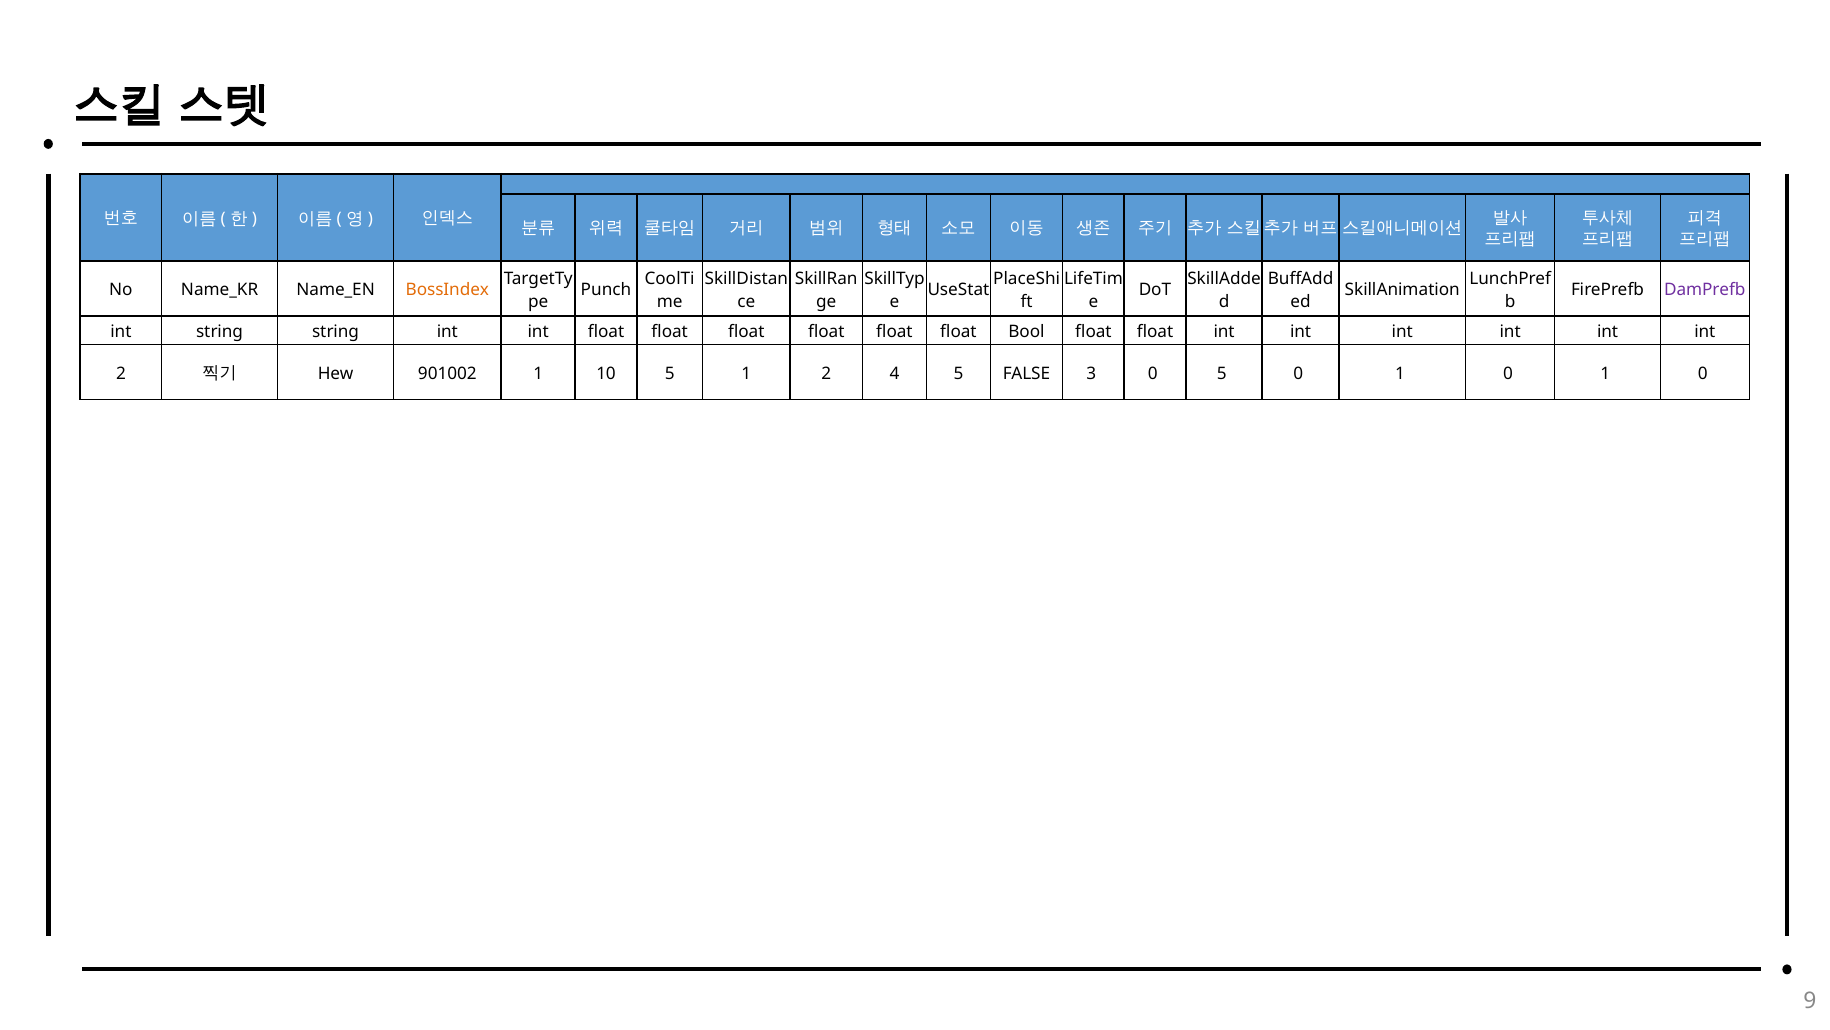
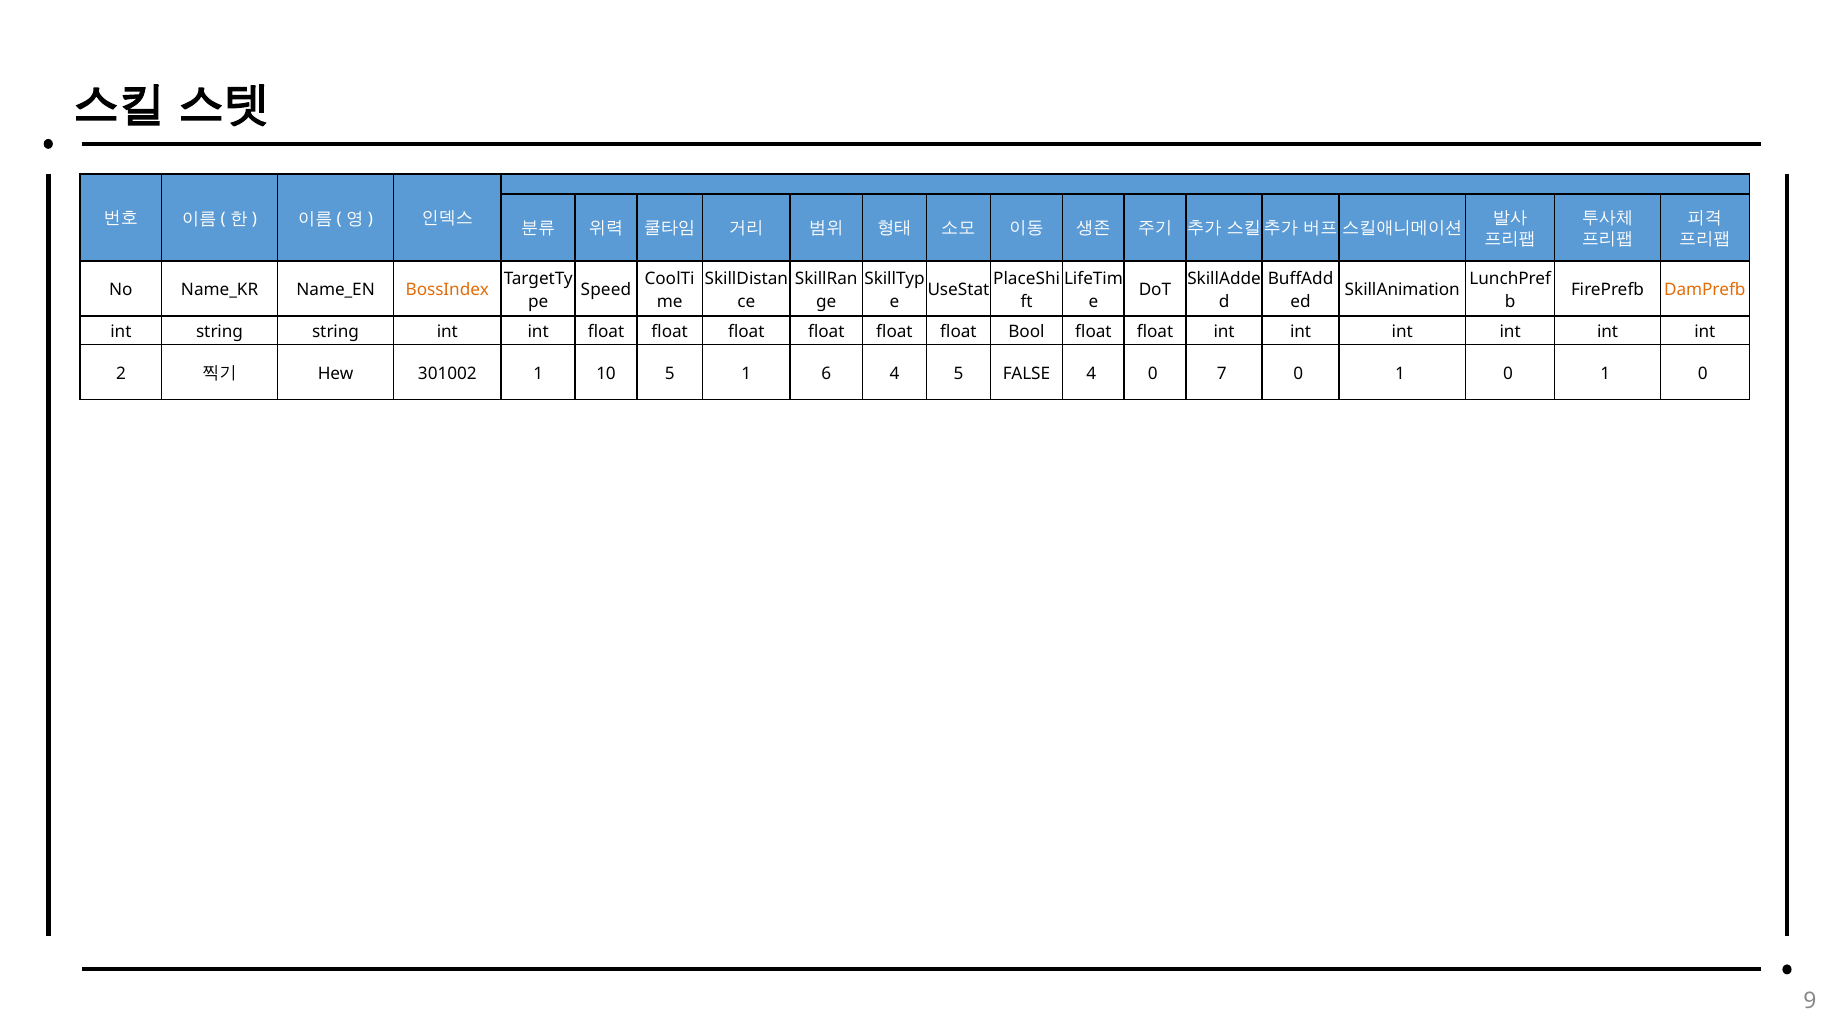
Punch: Punch -> Speed
DamPrefb colour: purple -> orange
901002: 901002 -> 301002
1 2: 2 -> 6
FALSE 3: 3 -> 4
0 5: 5 -> 7
